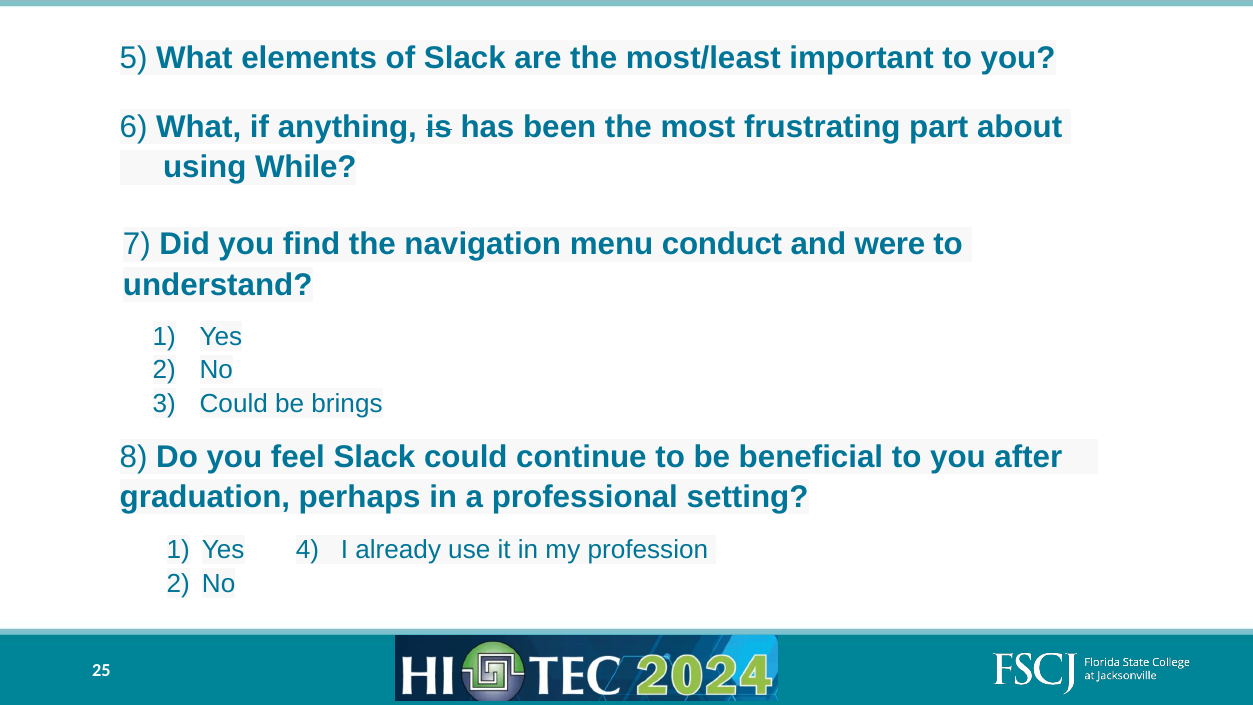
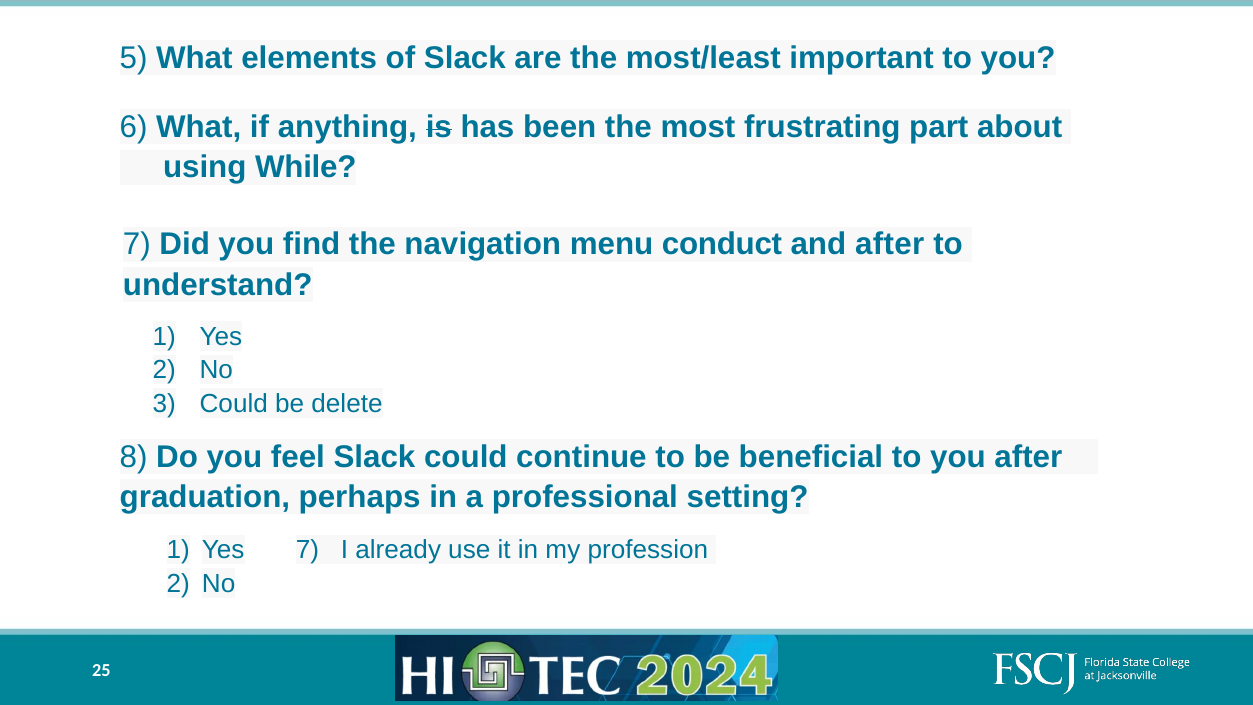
and were: were -> after
brings: brings -> delete
Yes 4: 4 -> 7
